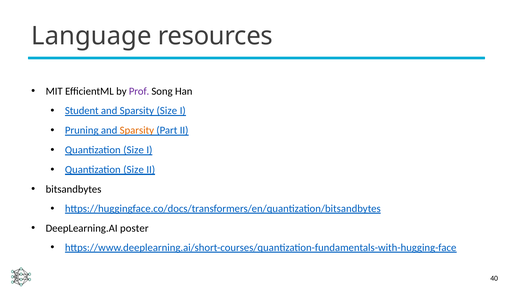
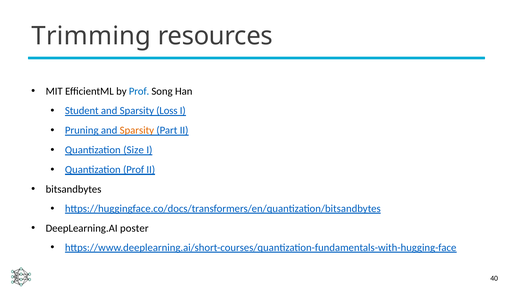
Language: Language -> Trimming
Prof at (139, 91) colour: purple -> blue
Sparsity Size: Size -> Loss
Size at (134, 169): Size -> Prof
